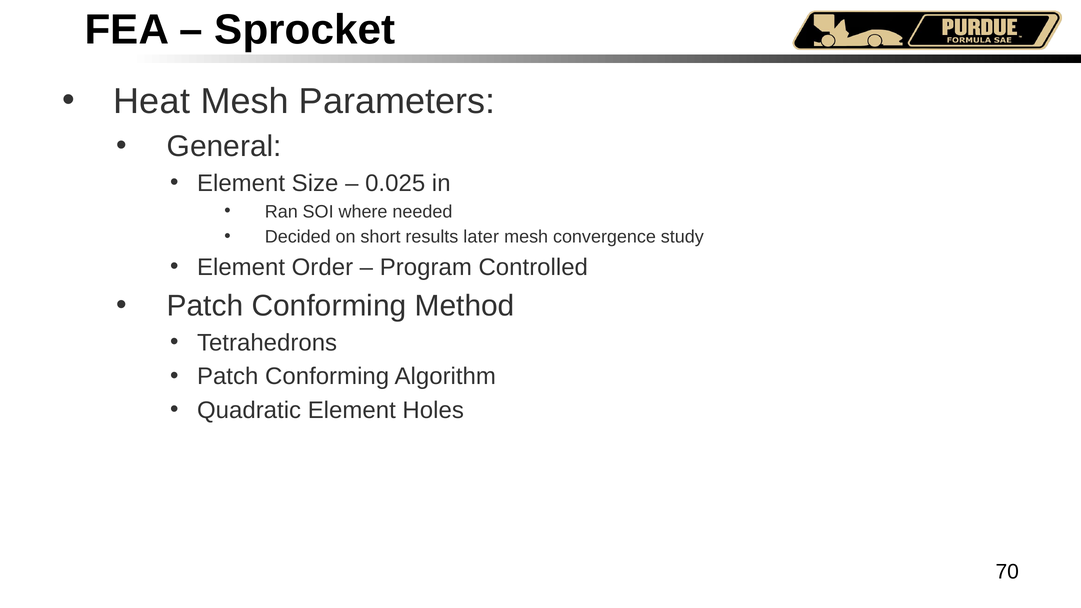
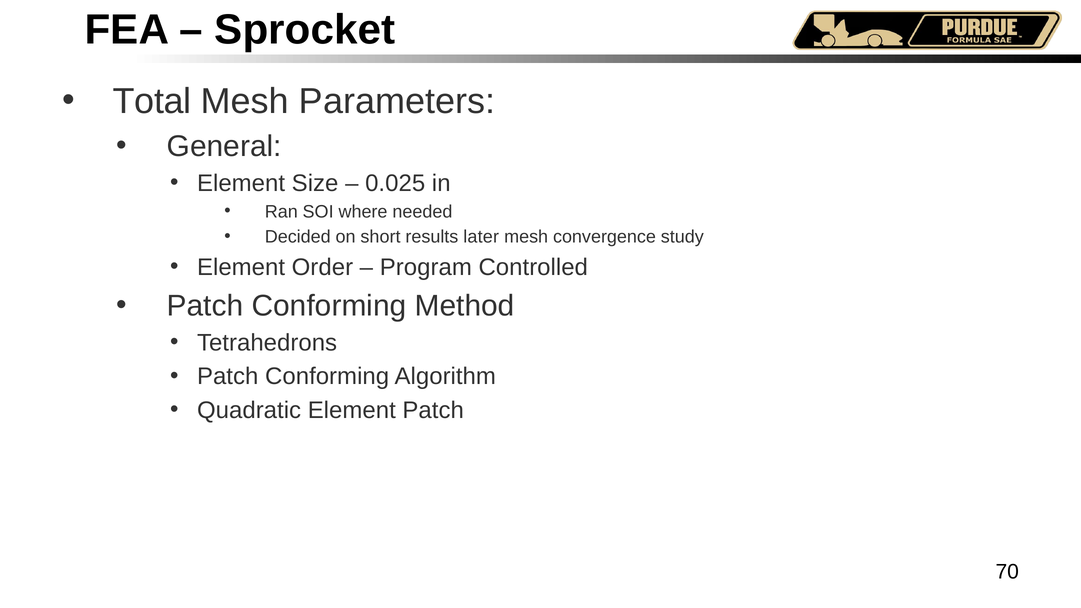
Heat: Heat -> Total
Element Holes: Holes -> Patch
